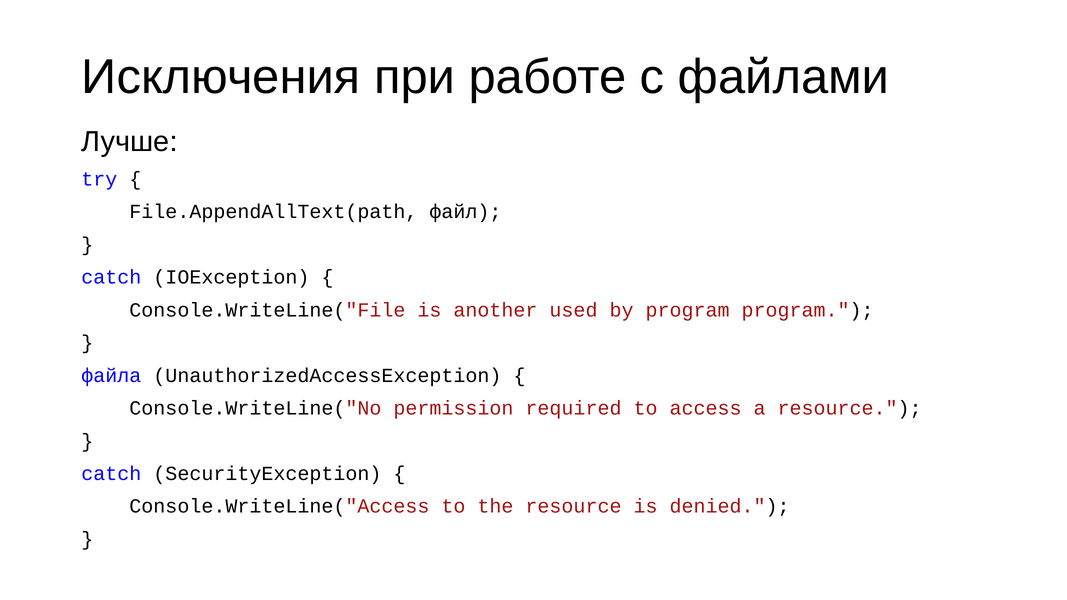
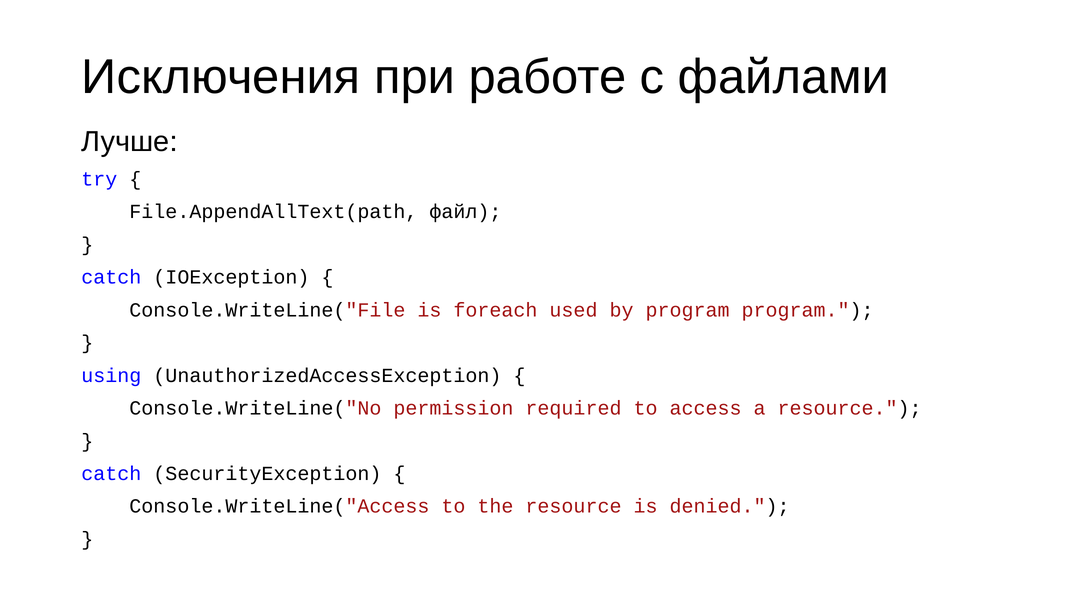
another: another -> foreach
файла: файла -> using
